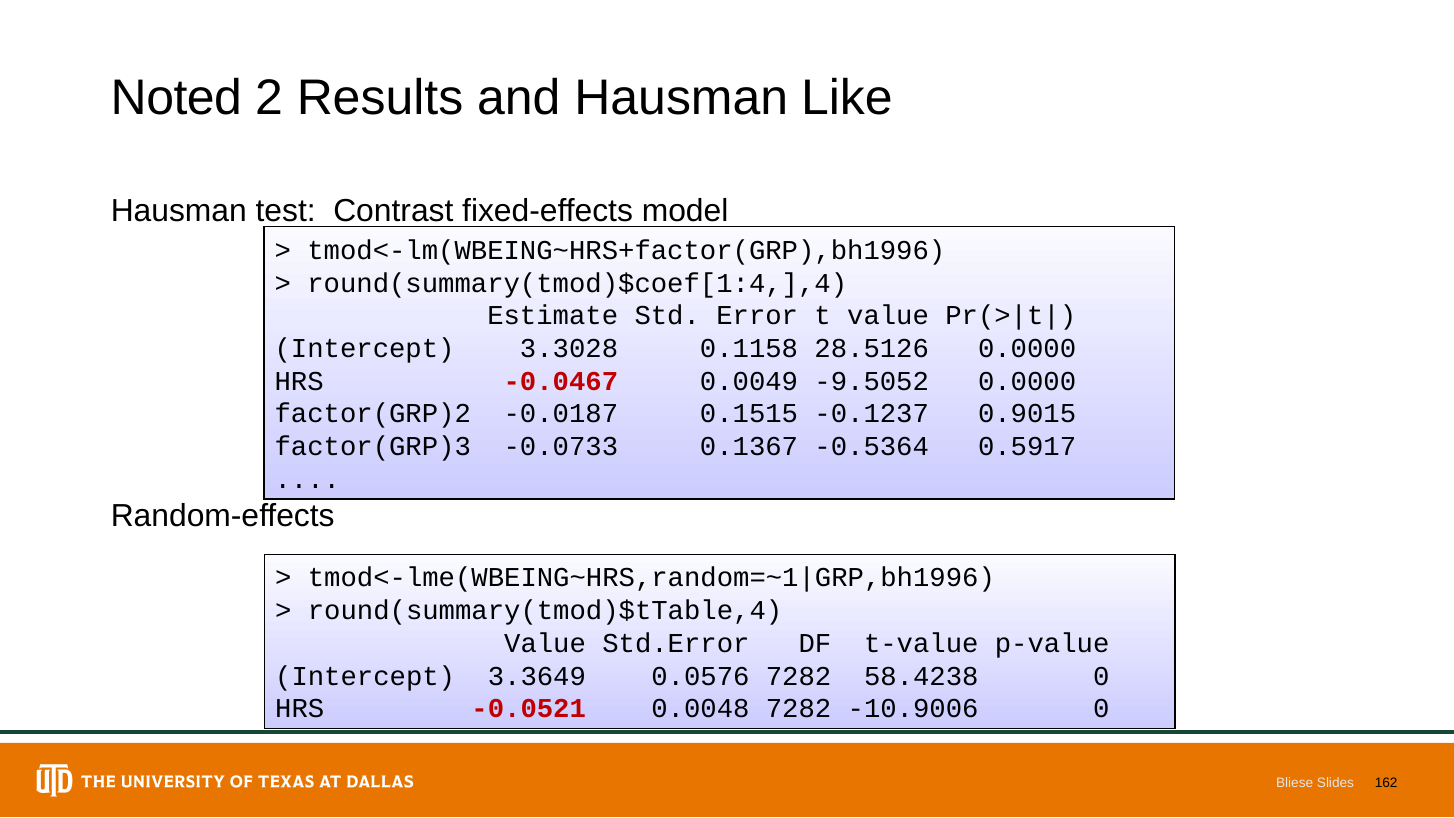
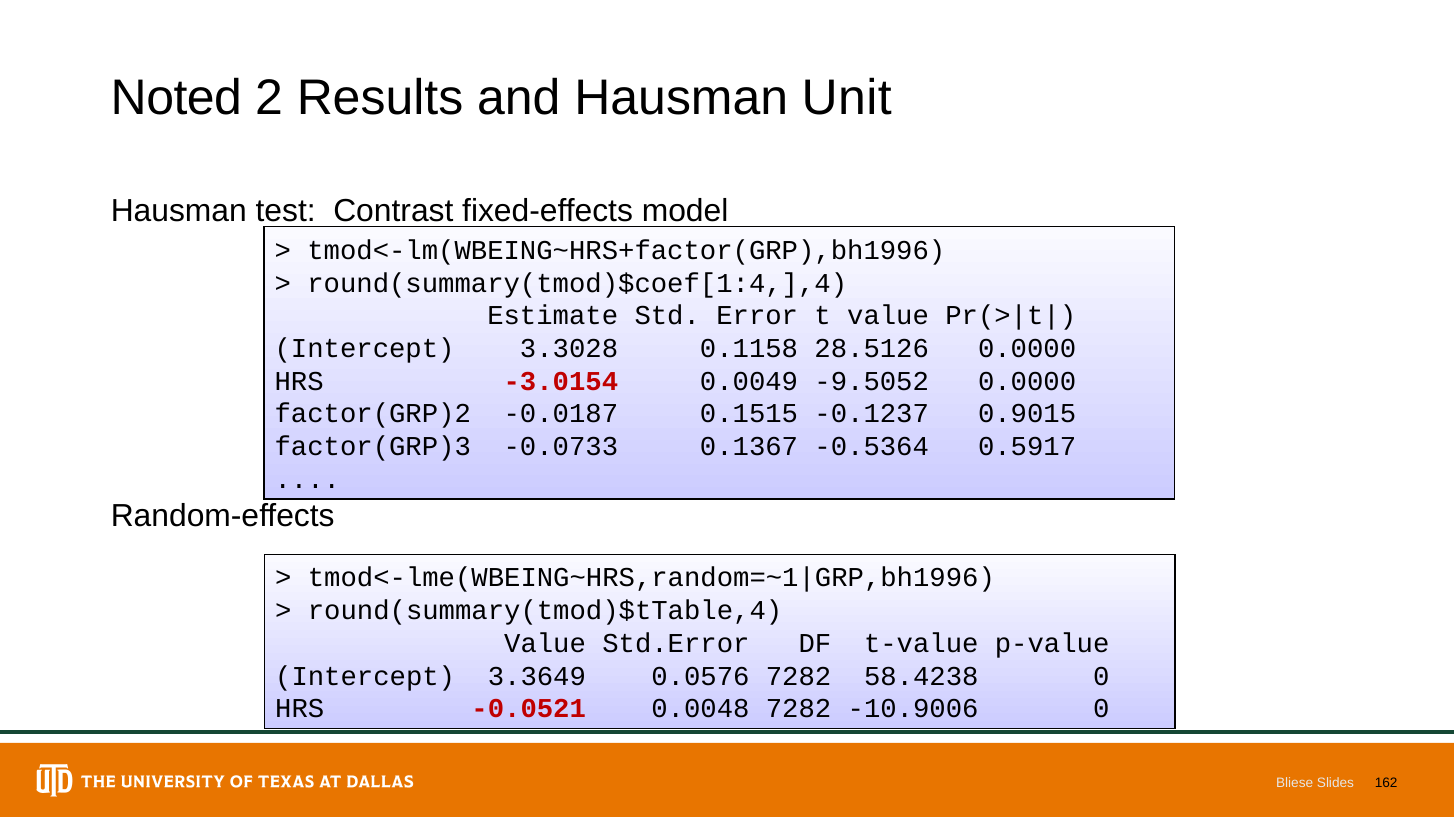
Like: Like -> Unit
-0.0467: -0.0467 -> -3.0154
